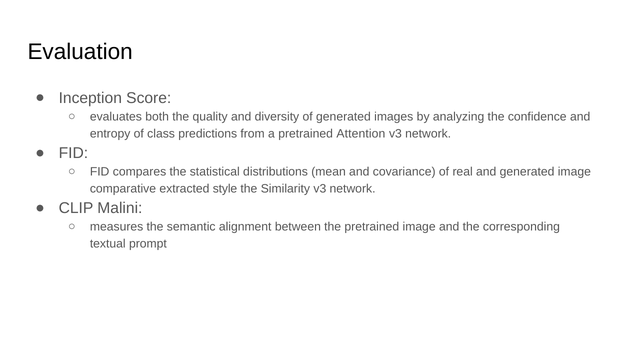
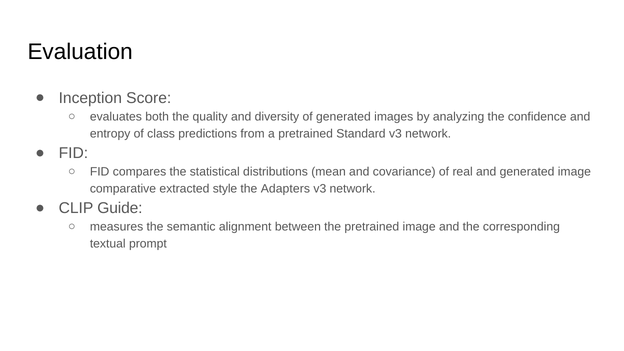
Attention: Attention -> Standard
Similarity: Similarity -> Adapters
Malini: Malini -> Guide
